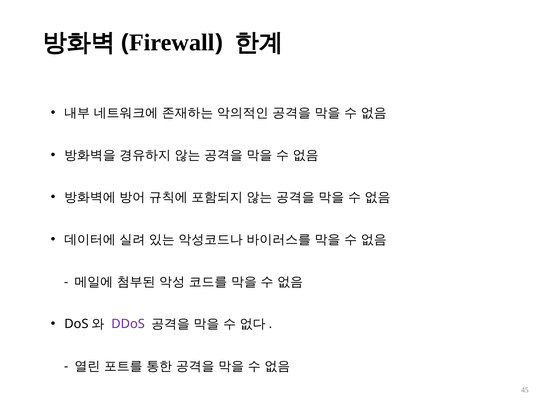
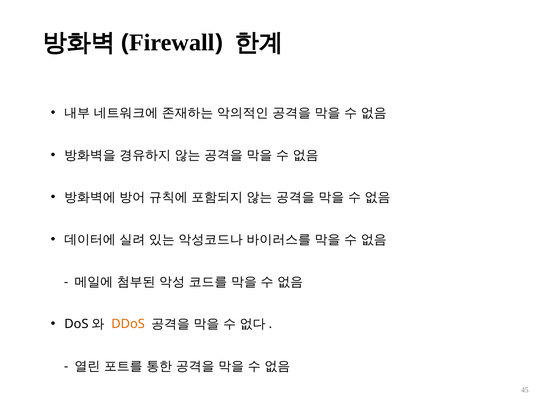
DDoS colour: purple -> orange
